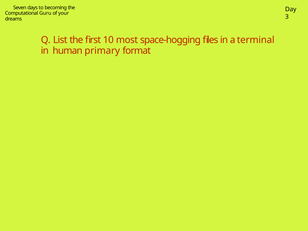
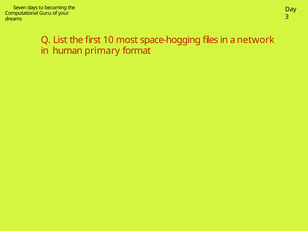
terminal: terminal -> network
